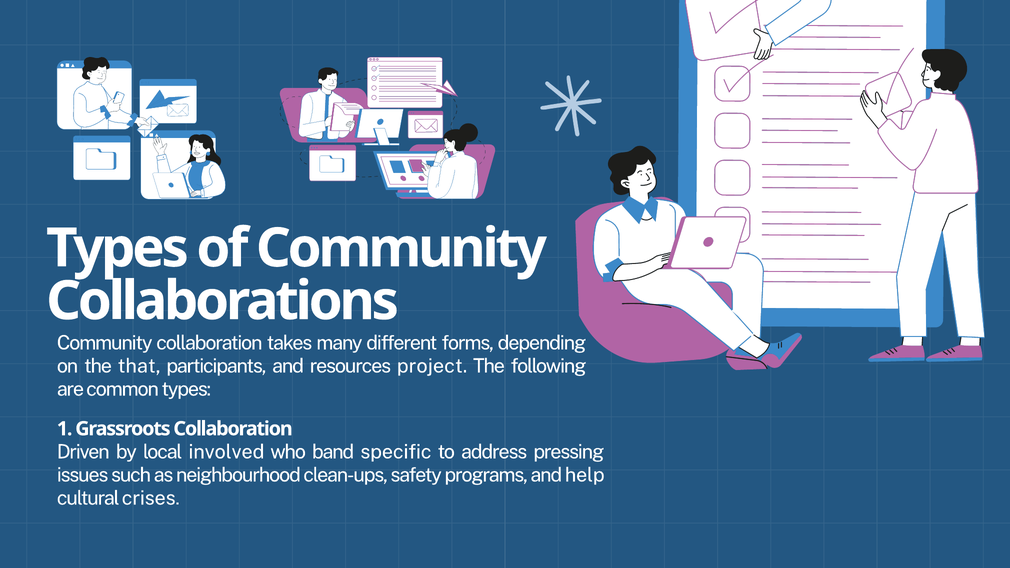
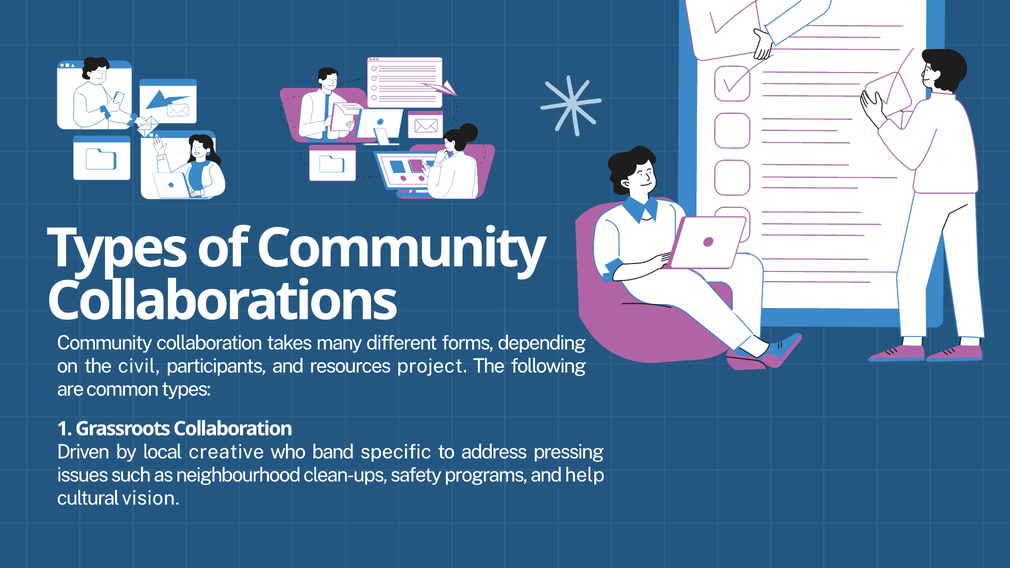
that: that -> civil
involved: involved -> creative
crises: crises -> vision
